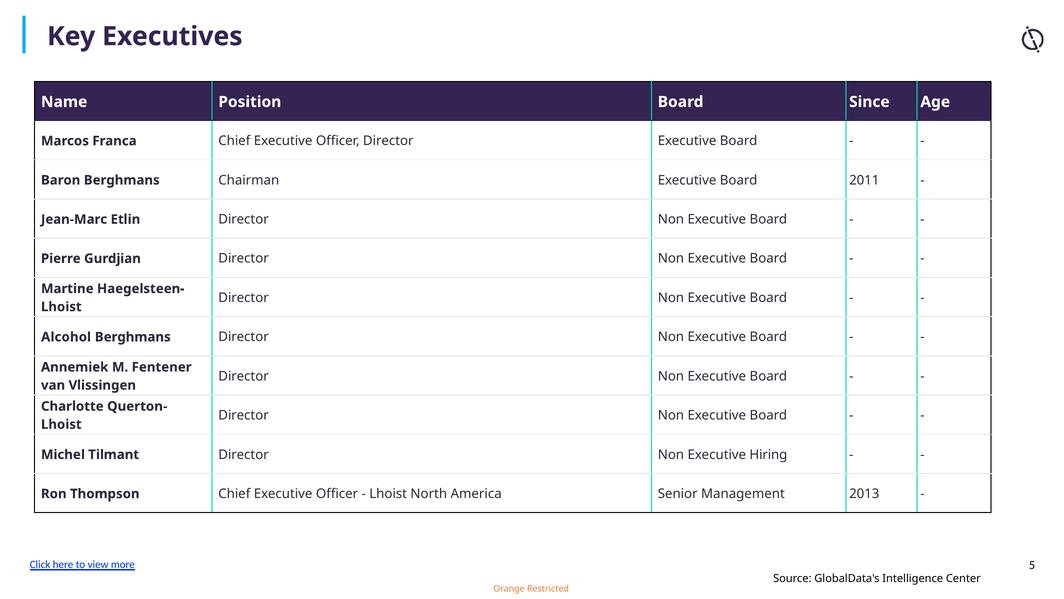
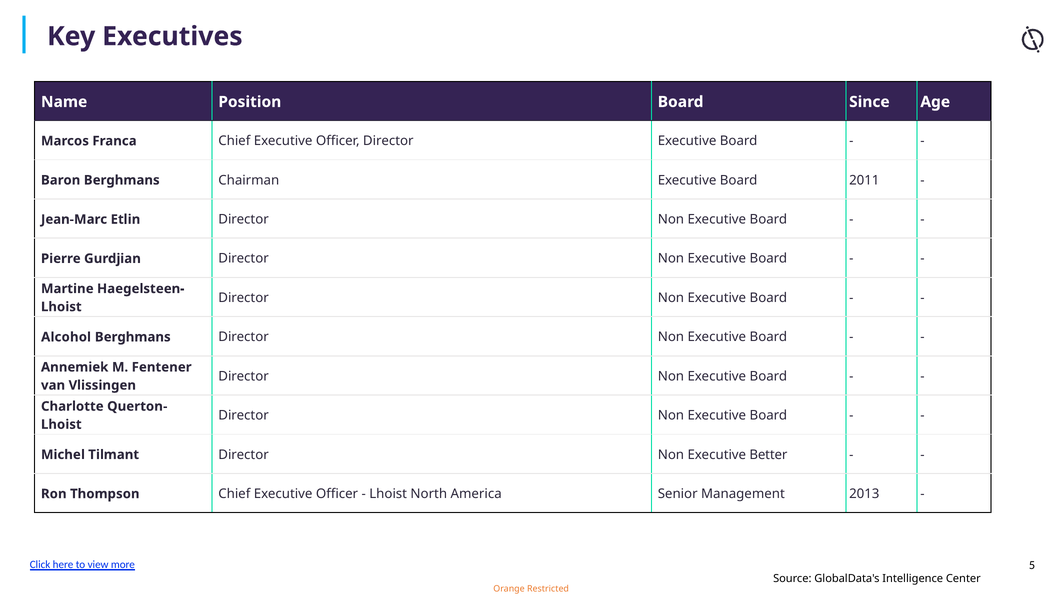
Hiring: Hiring -> Better
